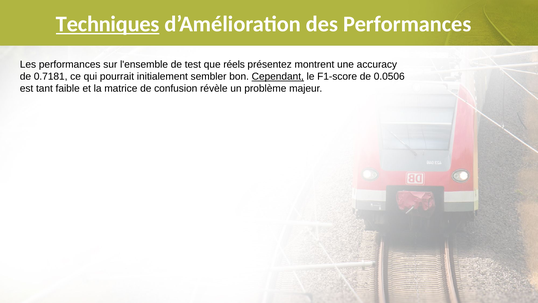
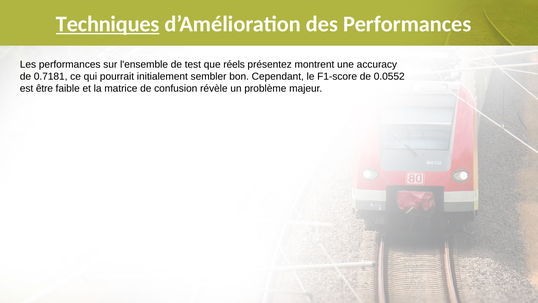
Cependant underline: present -> none
0.0506: 0.0506 -> 0.0552
tant: tant -> être
